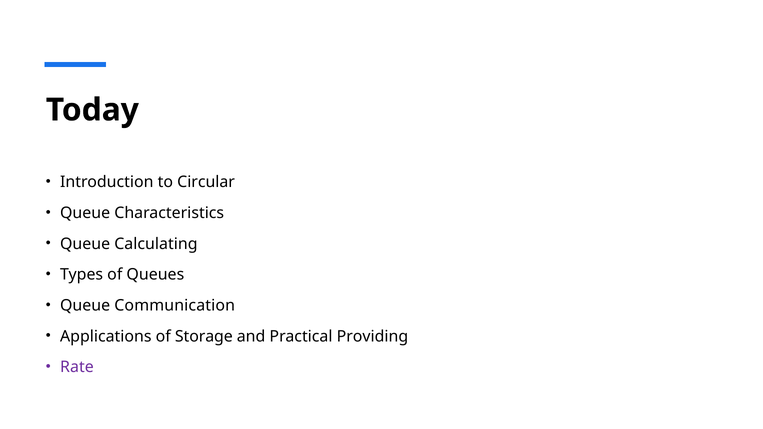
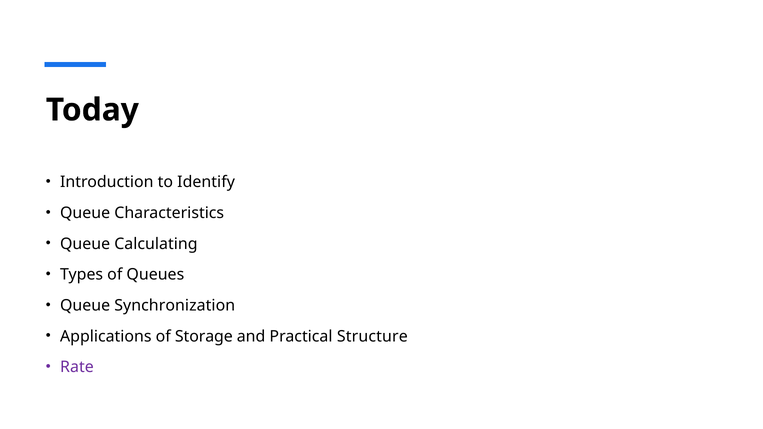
Circular: Circular -> Identify
Communication: Communication -> Synchronization
Providing: Providing -> Structure
